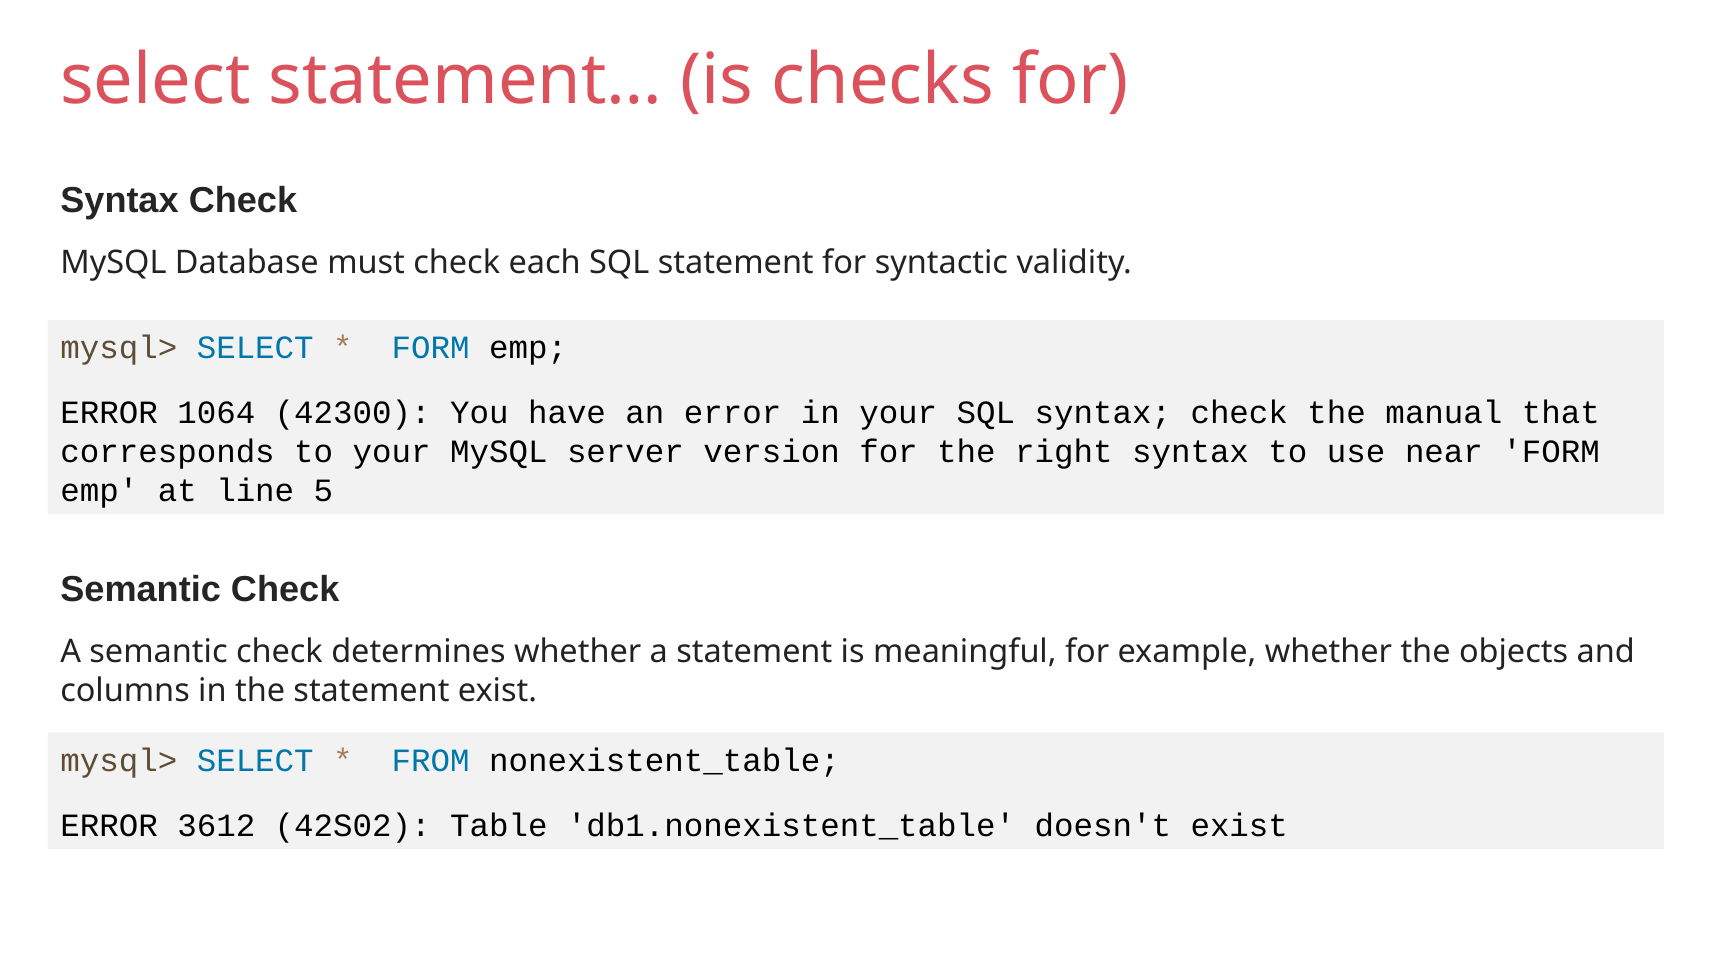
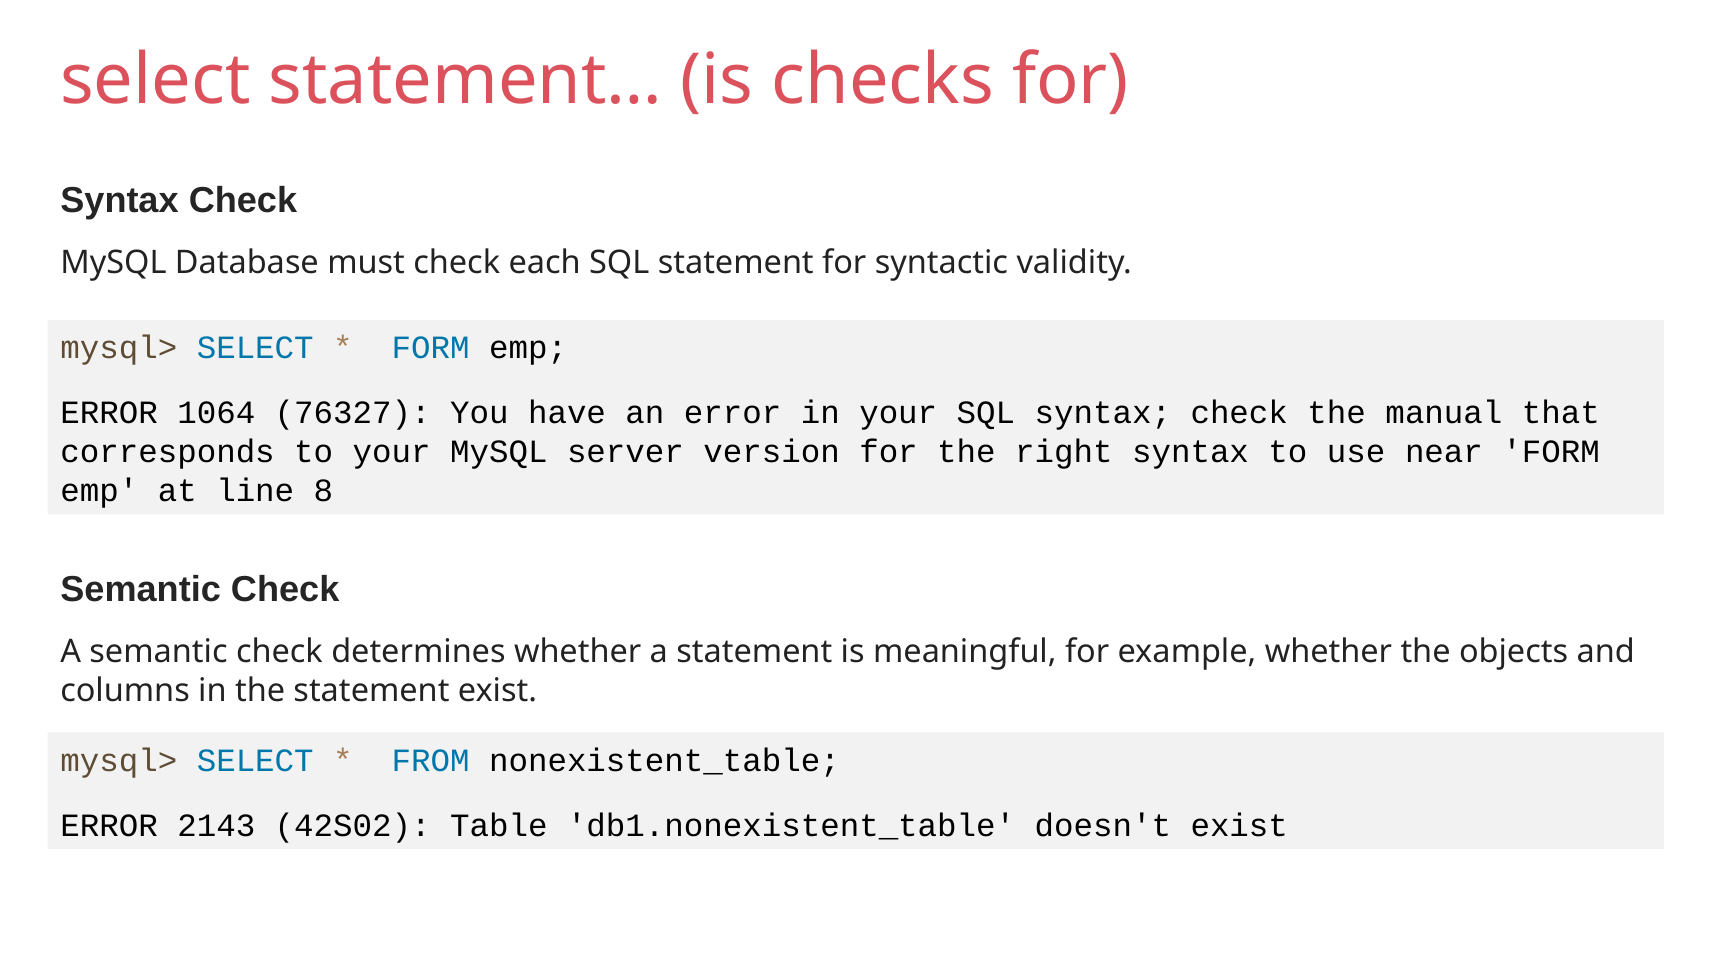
42300: 42300 -> 76327
5: 5 -> 8
3612: 3612 -> 2143
